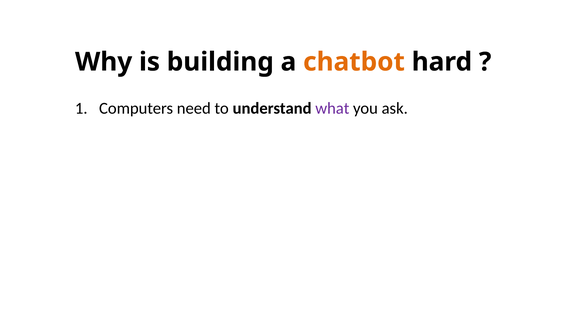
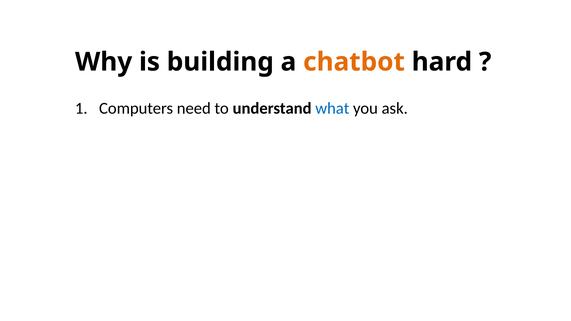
what colour: purple -> blue
